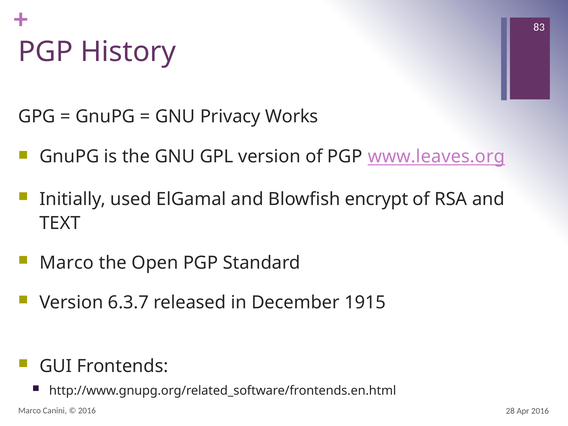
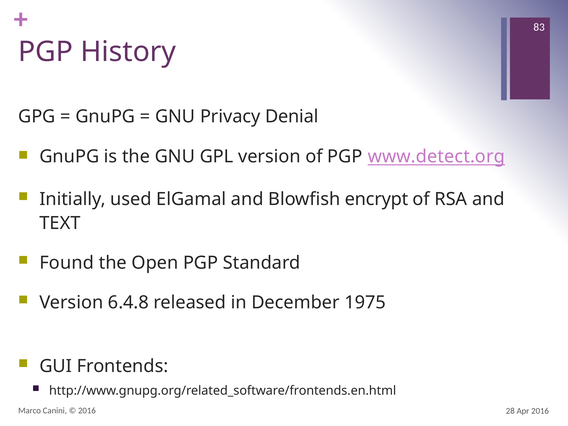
Works: Works -> Denial
www.leaves.org: www.leaves.org -> www.detect.org
Marco at (67, 263): Marco -> Found
6.3.7: 6.3.7 -> 6.4.8
1915: 1915 -> 1975
